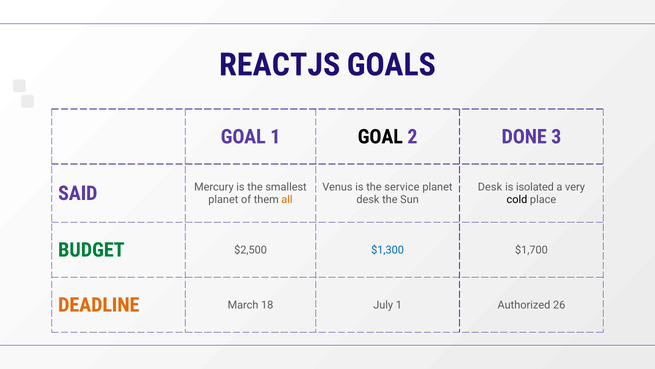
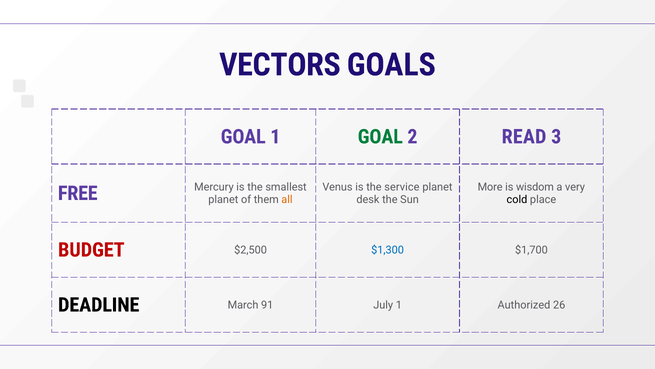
REACTJS: REACTJS -> VECTORS
GOAL at (380, 137) colour: black -> green
DONE: DONE -> READ
Desk at (490, 187): Desk -> More
isolated: isolated -> wisdom
SAID: SAID -> FREE
BUDGET colour: green -> red
DEADLINE colour: orange -> black
18: 18 -> 91
